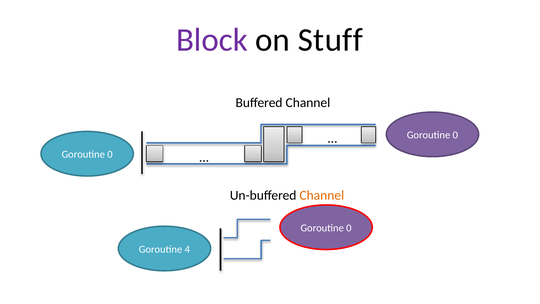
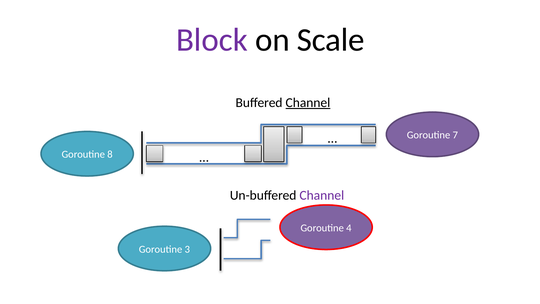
Stuff: Stuff -> Scale
Channel at (308, 103) underline: none -> present
0 at (455, 135): 0 -> 7
0 at (110, 154): 0 -> 8
Channel at (322, 195) colour: orange -> purple
0 at (349, 228): 0 -> 4
4: 4 -> 3
